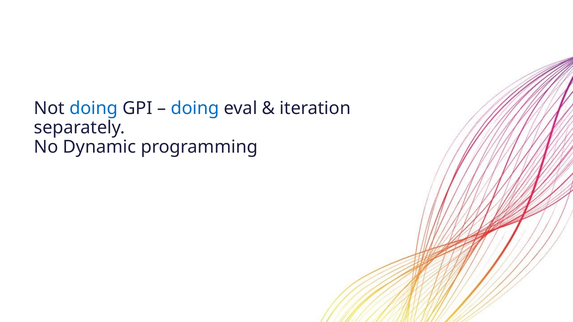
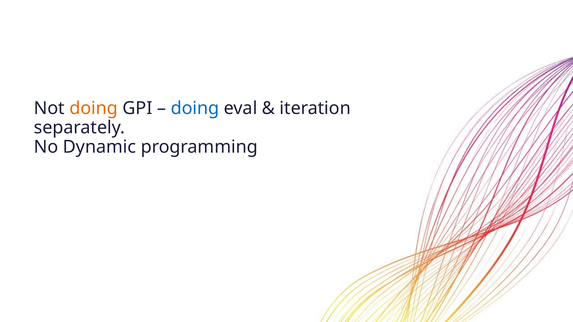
doing at (94, 108) colour: blue -> orange
